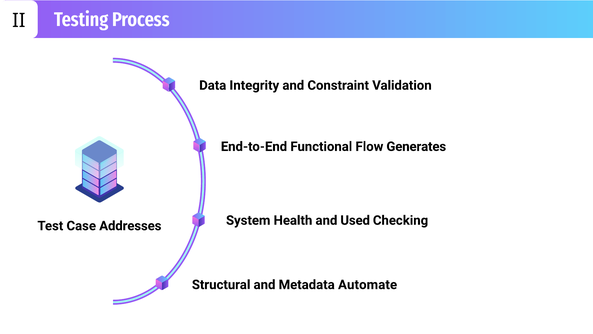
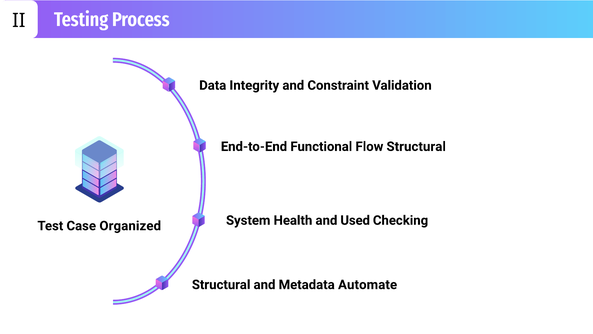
Flow Generates: Generates -> Structural
Addresses: Addresses -> Organized
